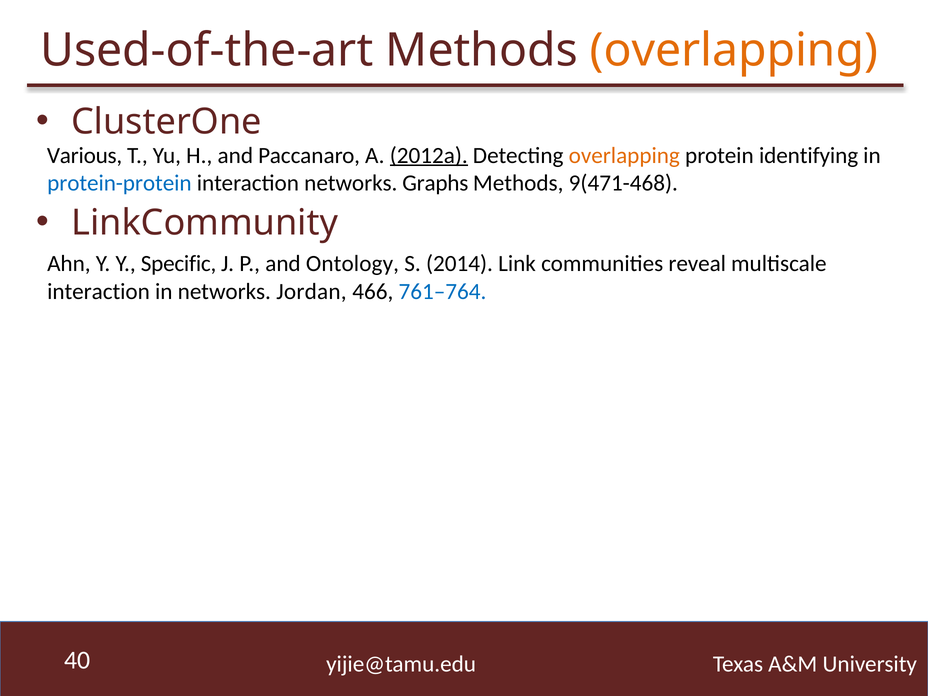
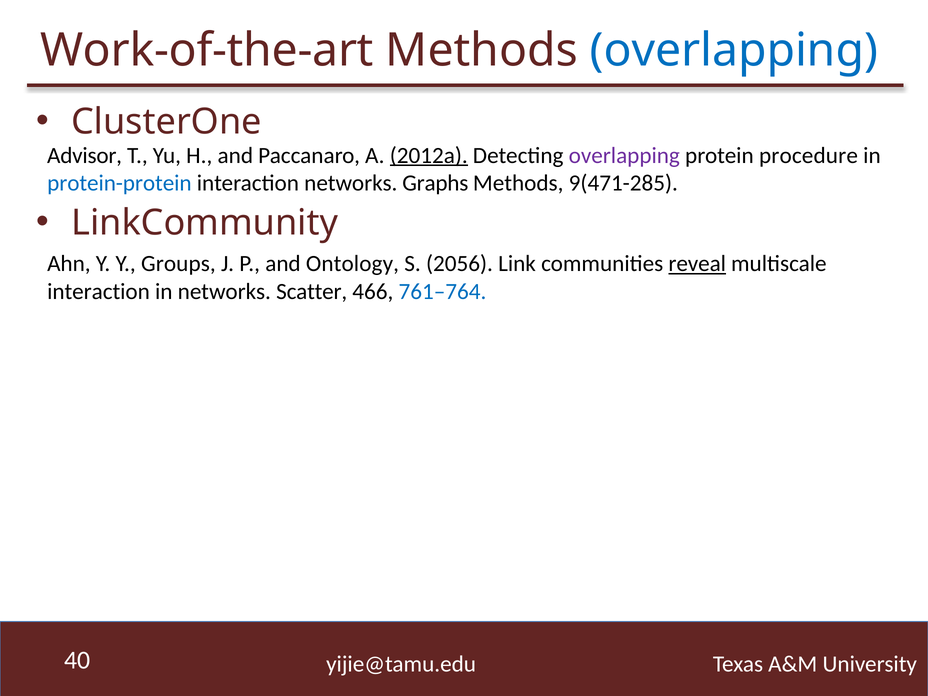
Used-of-the-art: Used-of-the-art -> Work-of-the-art
overlapping at (734, 50) colour: orange -> blue
Various: Various -> Advisor
overlapping at (624, 155) colour: orange -> purple
identifying: identifying -> procedure
9(471-468: 9(471-468 -> 9(471-285
Specific: Specific -> Groups
2014: 2014 -> 2056
reveal underline: none -> present
Jordan: Jordan -> Scatter
